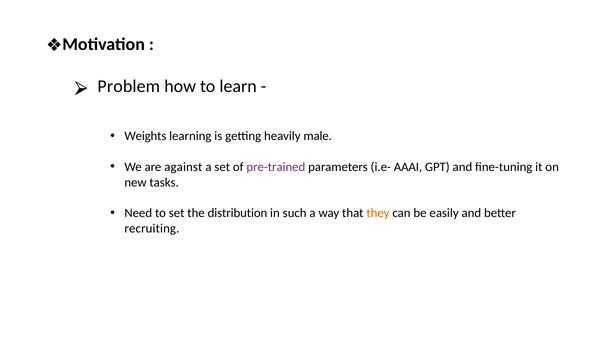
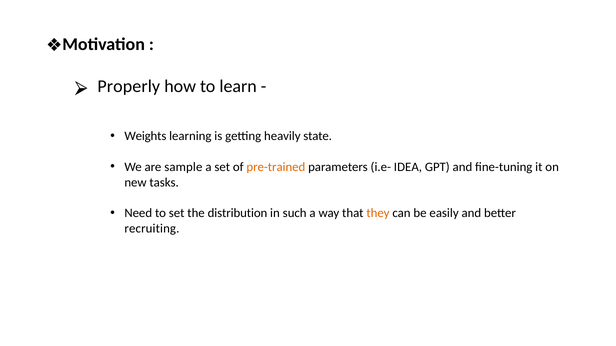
Problem: Problem -> Properly
male: male -> state
against: against -> sample
pre-trained colour: purple -> orange
AAAI: AAAI -> IDEA
